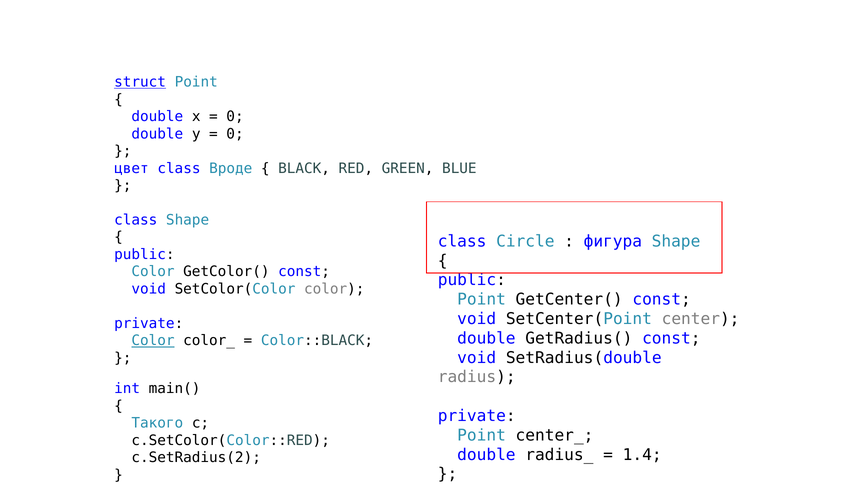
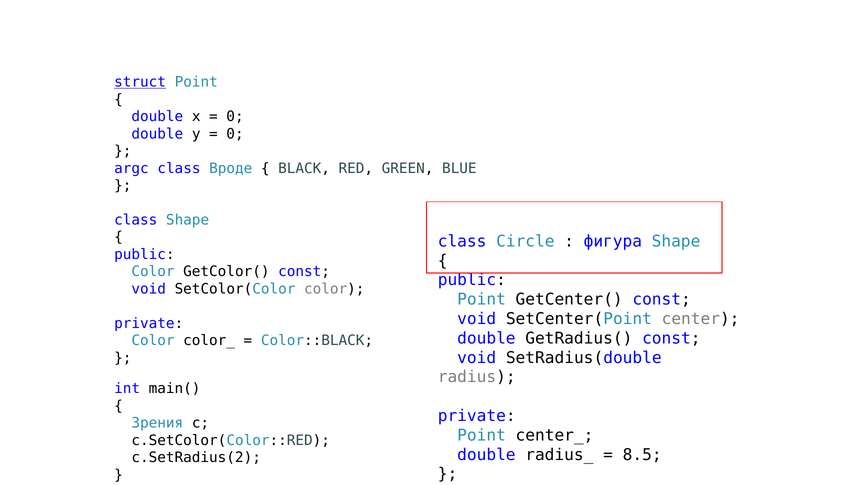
цвет: цвет -> argc
Color at (153, 341) underline: present -> none
Такого: Такого -> Зрения
1.4: 1.4 -> 8.5
